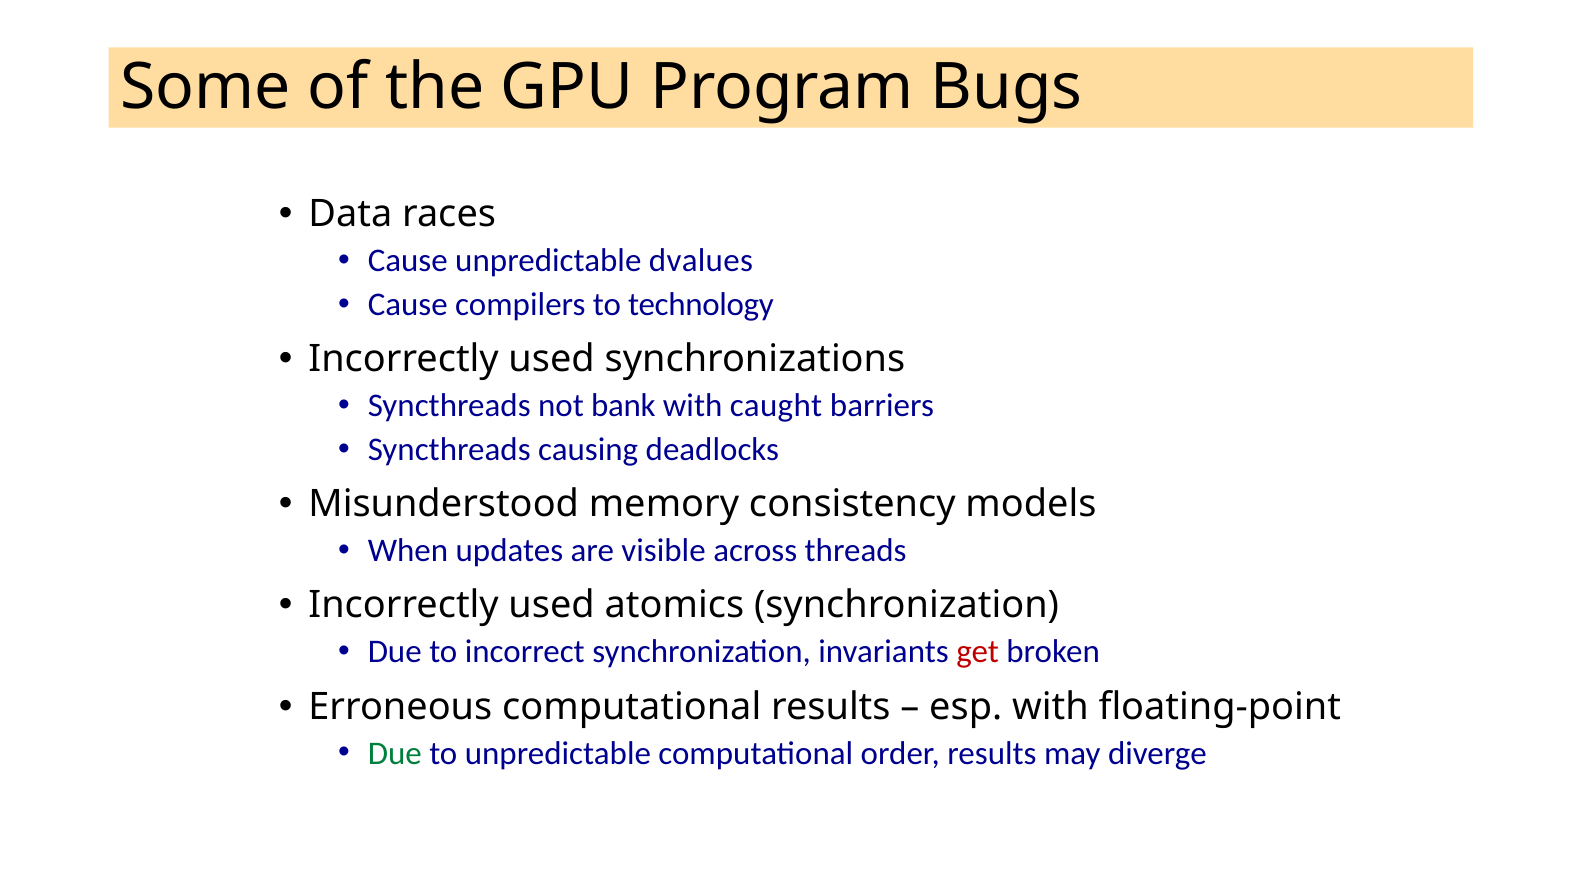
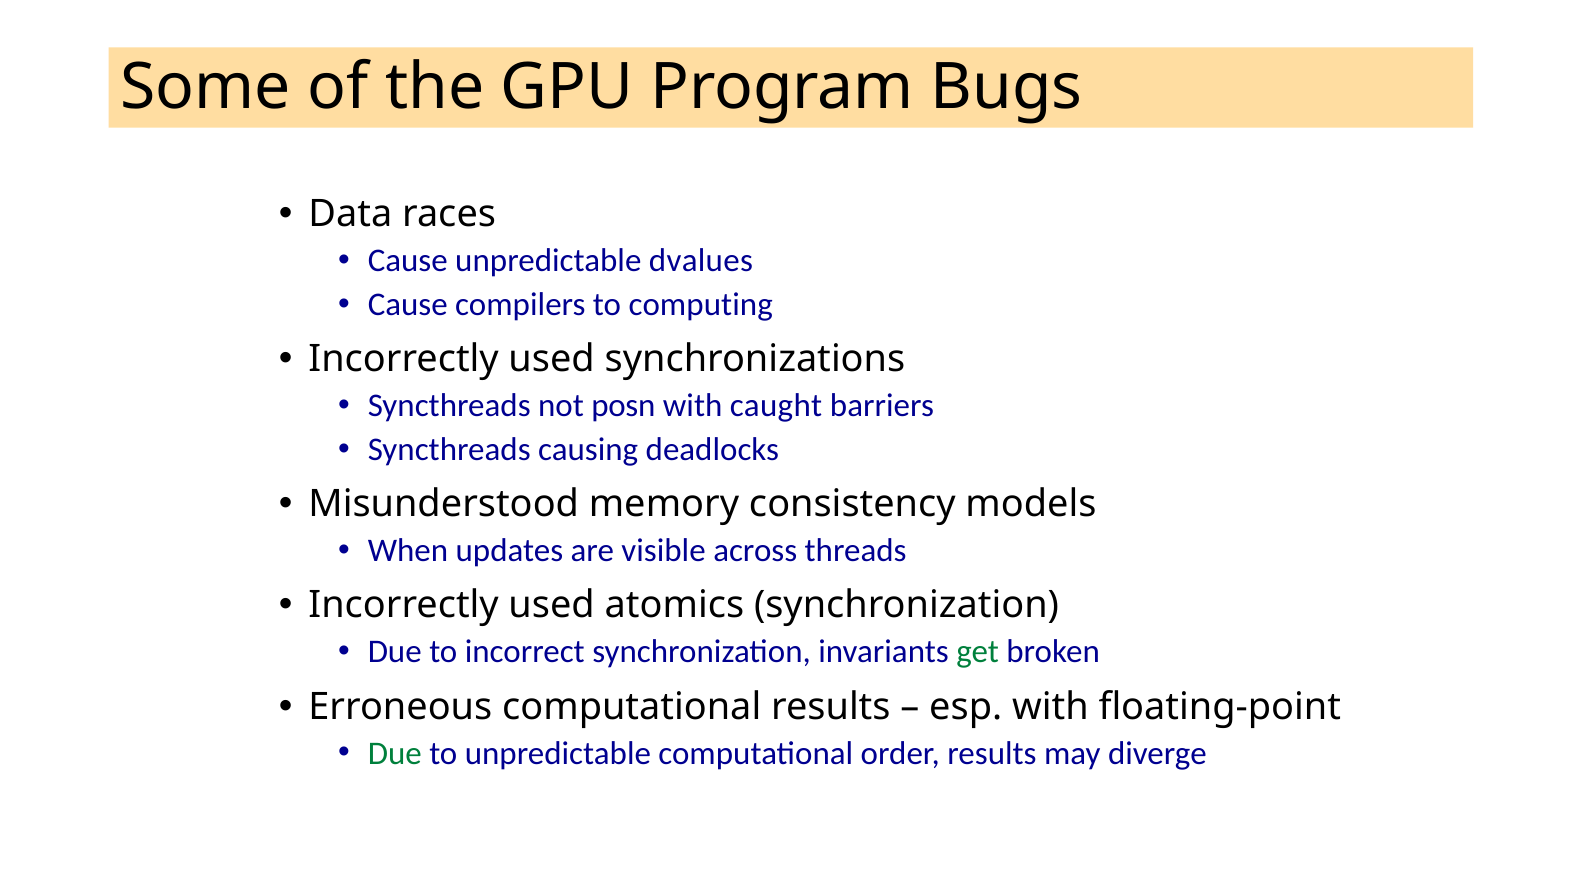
technology: technology -> computing
bank: bank -> posn
get colour: red -> green
